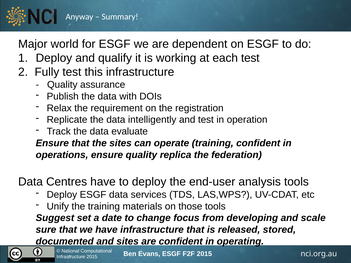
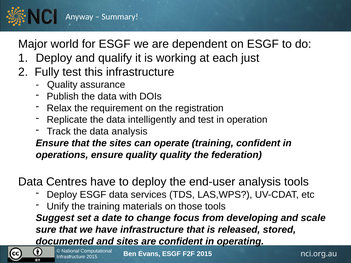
each test: test -> just
data evaluate: evaluate -> analysis
quality replica: replica -> quality
